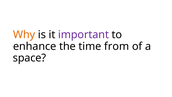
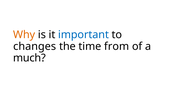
important colour: purple -> blue
enhance: enhance -> changes
space: space -> much
